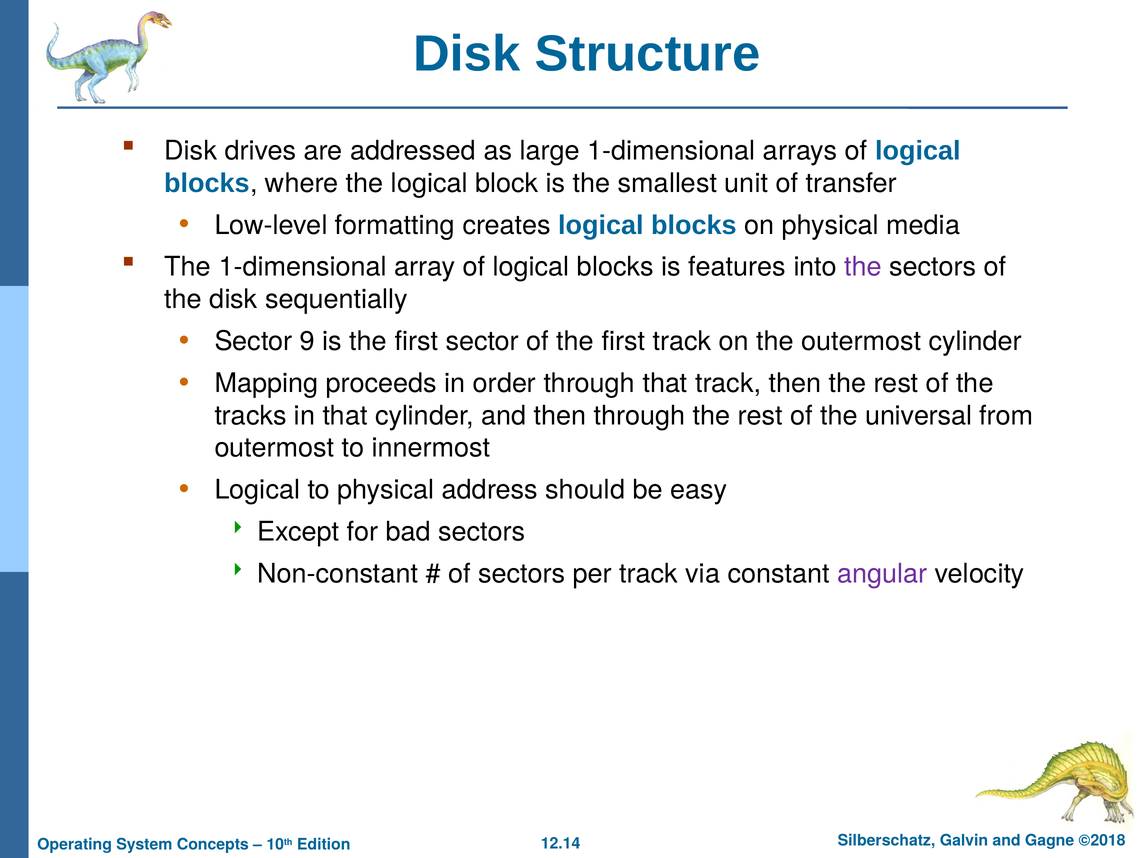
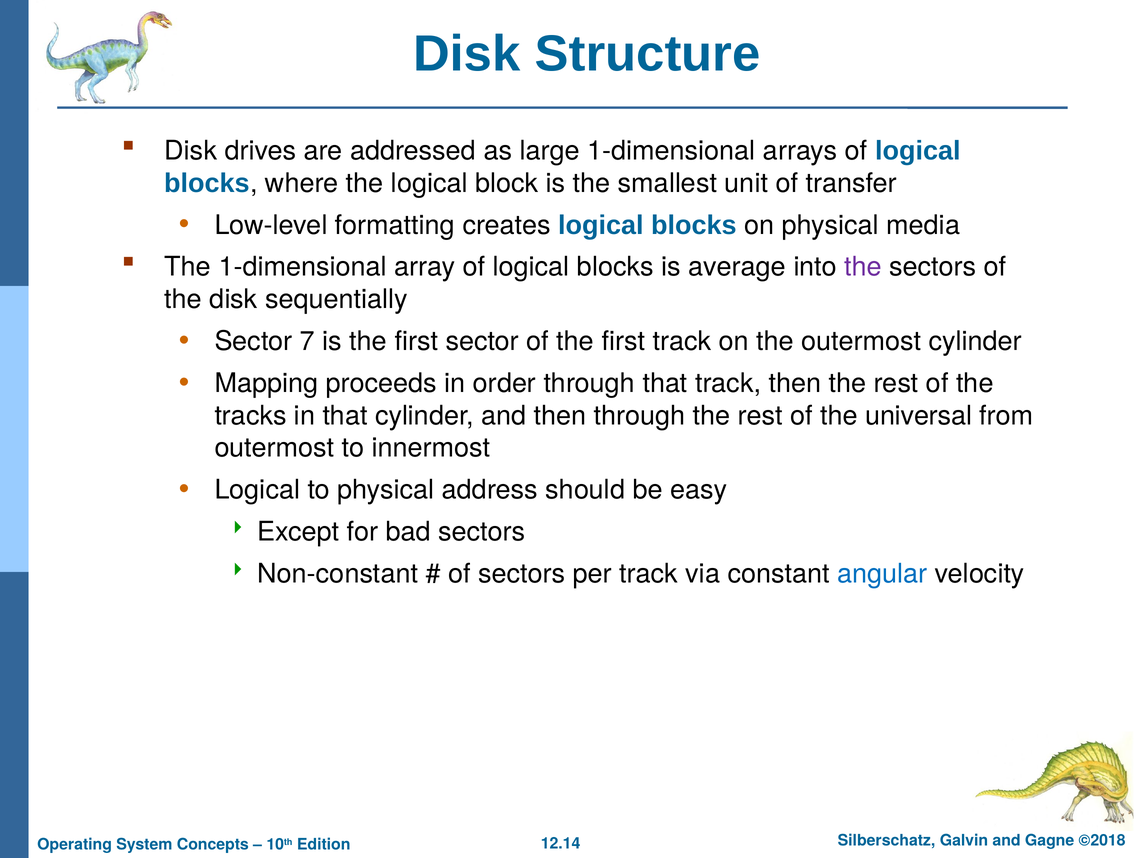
features: features -> average
9: 9 -> 7
angular colour: purple -> blue
